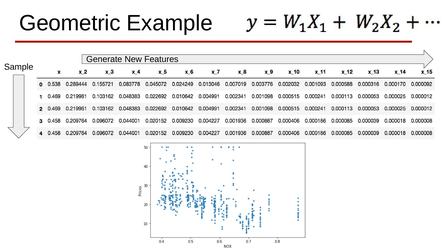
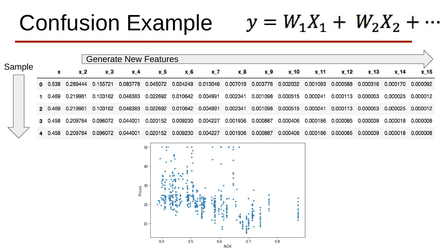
Geometric: Geometric -> Confusion
